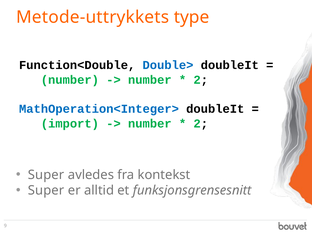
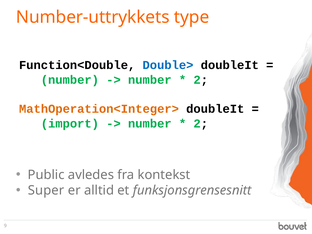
Metode-uttrykkets: Metode-uttrykkets -> Number-uttrykkets
MathOperation<Integer> colour: blue -> orange
Super at (46, 175): Super -> Public
